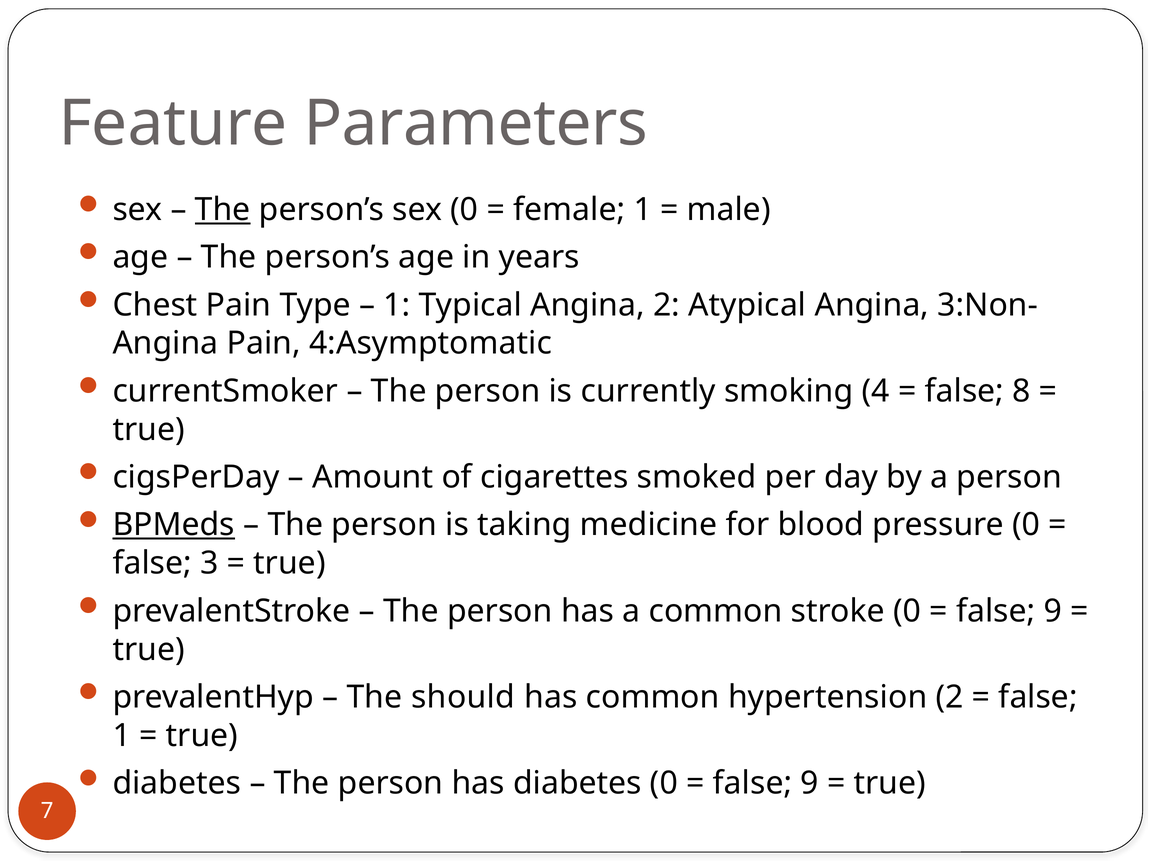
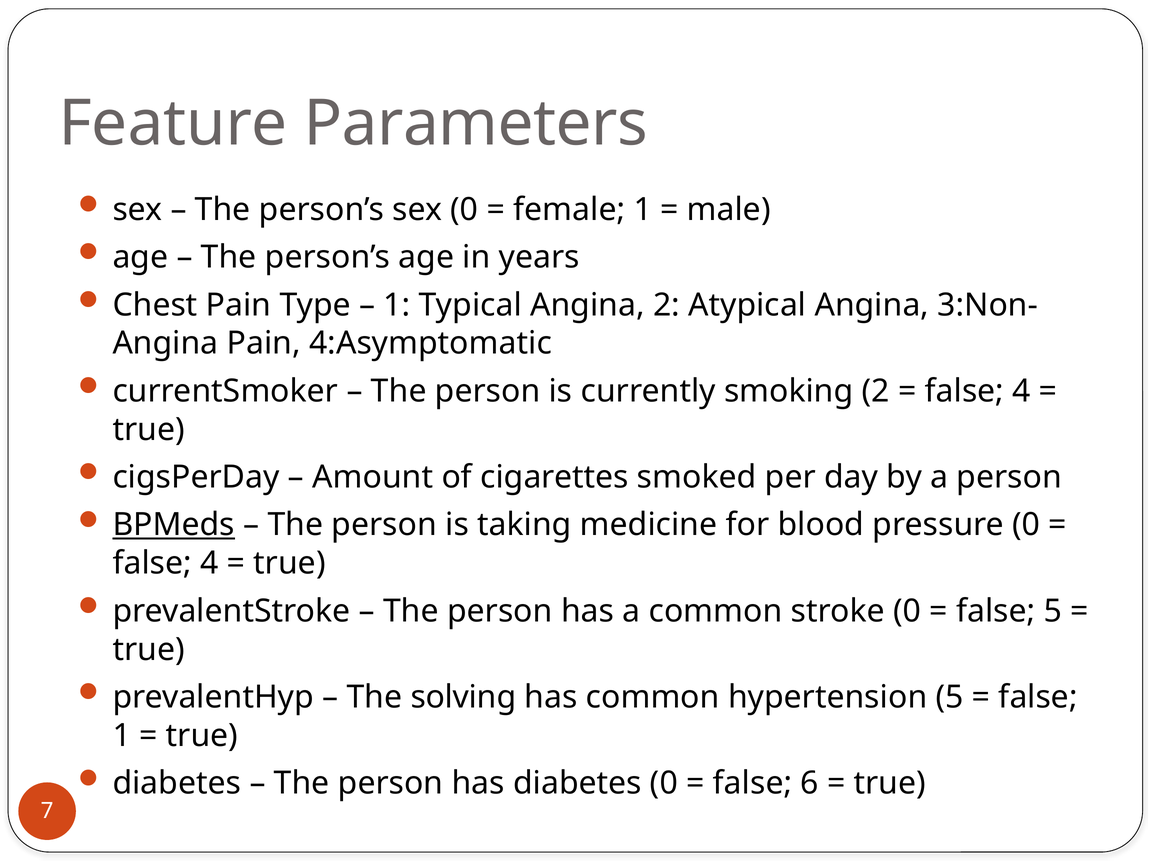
The at (223, 209) underline: present -> none
smoking 4: 4 -> 2
8 at (1021, 391): 8 -> 4
3 at (209, 563): 3 -> 4
9 at (1053, 611): 9 -> 5
should: should -> solving
hypertension 2: 2 -> 5
9 at (810, 783): 9 -> 6
